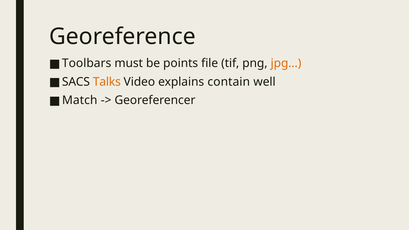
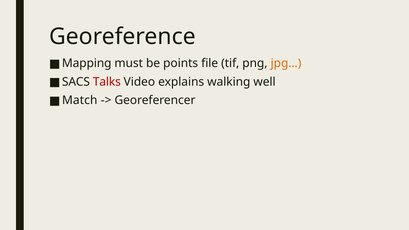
Toolbars: Toolbars -> Mapping
Talks colour: orange -> red
contain: contain -> walking
